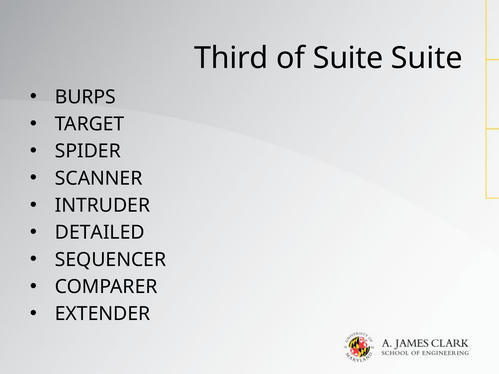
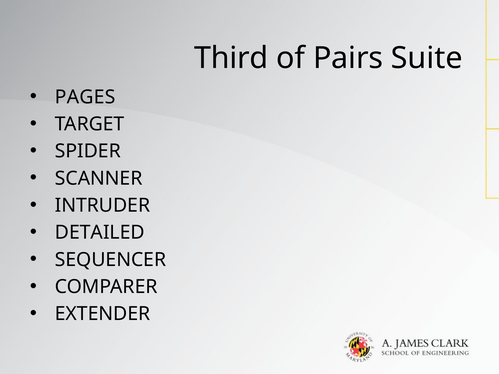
of Suite: Suite -> Pairs
BURPS: BURPS -> PAGES
